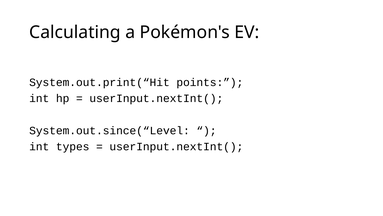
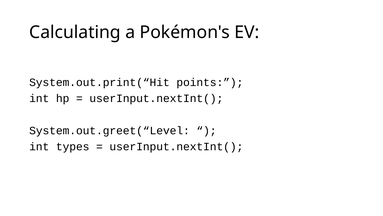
System.out.since(“Level: System.out.since(“Level -> System.out.greet(“Level
